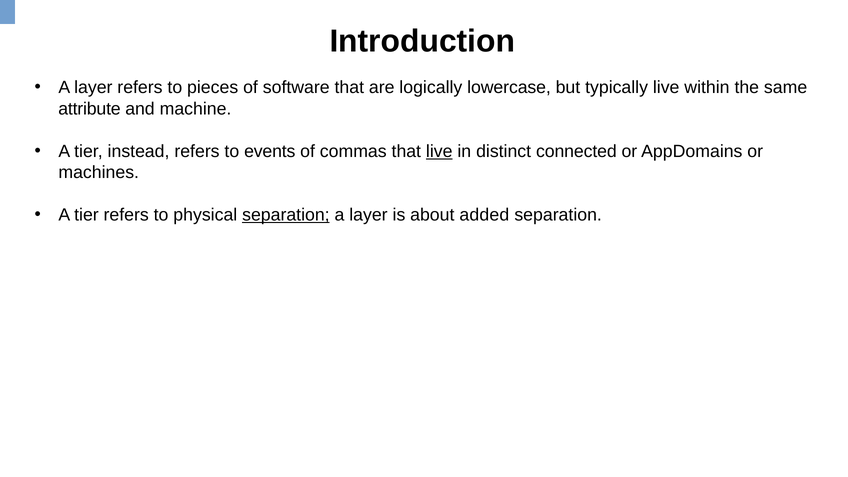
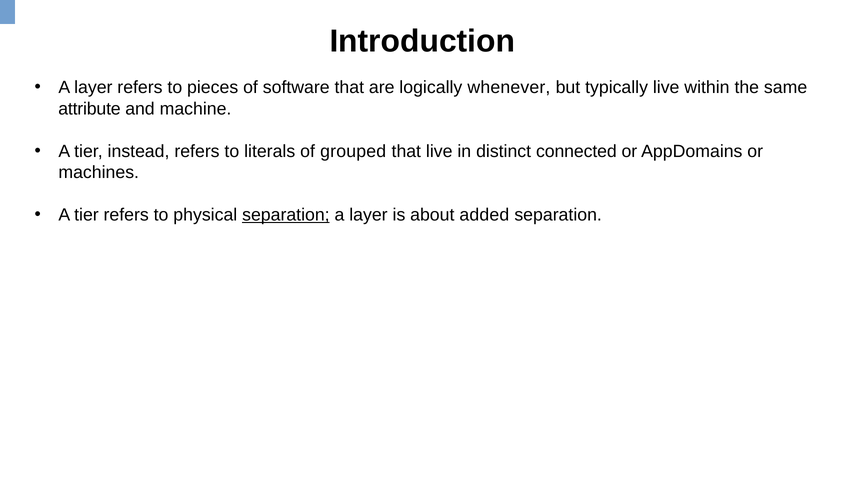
lowercase: lowercase -> whenever
events: events -> literals
commas: commas -> grouped
live at (439, 151) underline: present -> none
